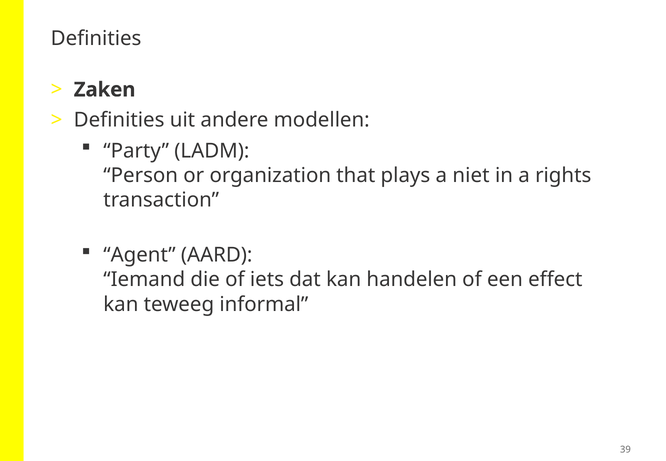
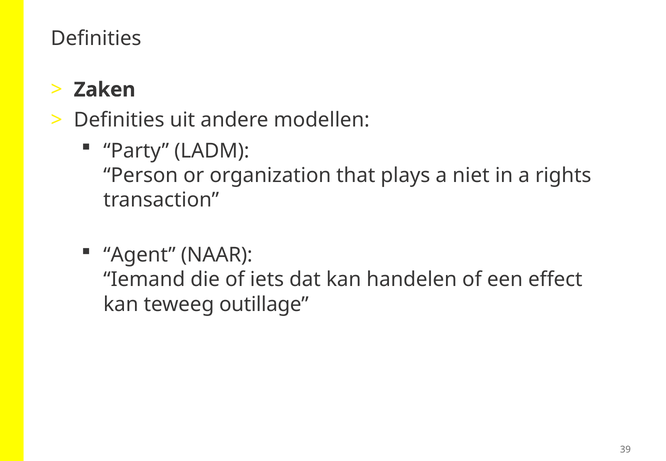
AARD: AARD -> NAAR
informal: informal -> outillage
